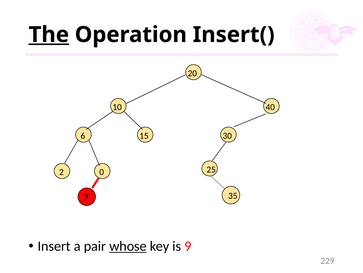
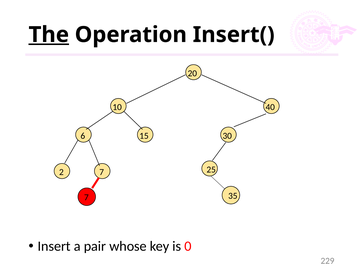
2 0: 0 -> 7
whose underline: present -> none
9: 9 -> 0
